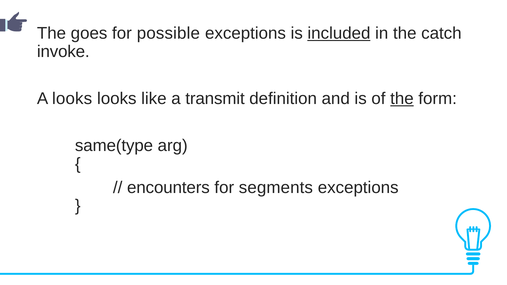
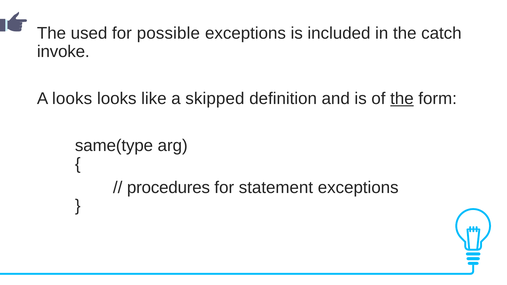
goes: goes -> used
included underline: present -> none
transmit: transmit -> skipped
encounters: encounters -> procedures
segments: segments -> statement
